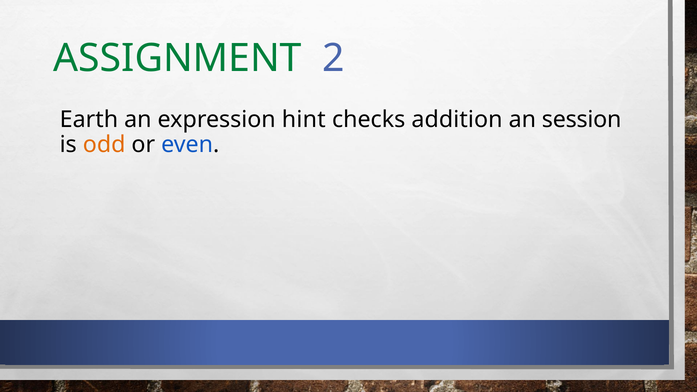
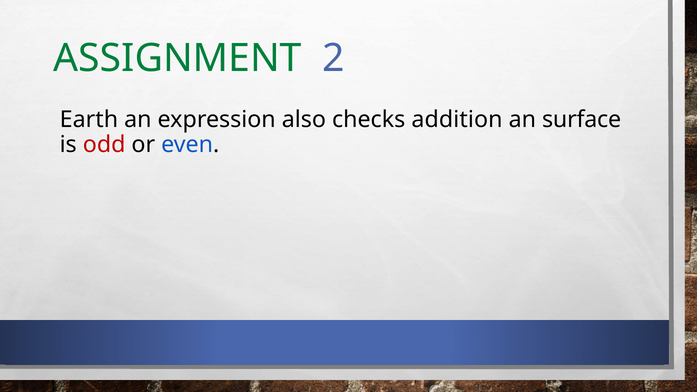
hint: hint -> also
session: session -> surface
odd colour: orange -> red
